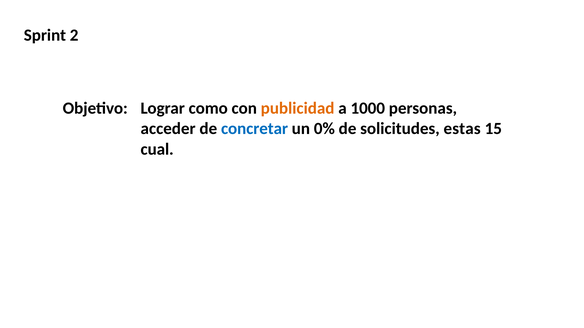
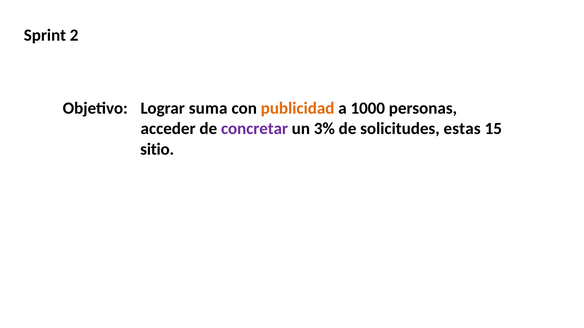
como: como -> suma
concretar colour: blue -> purple
0%: 0% -> 3%
cual: cual -> sitio
